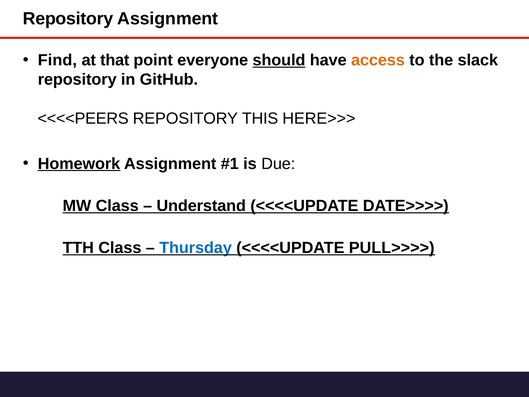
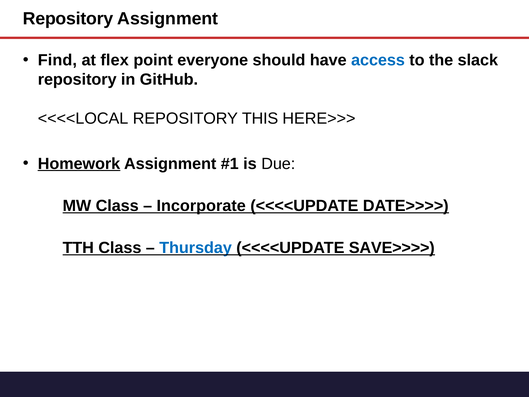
that: that -> flex
should underline: present -> none
access colour: orange -> blue
<<<<PEERS: <<<<PEERS -> <<<<LOCAL
Understand: Understand -> Incorporate
PULL>>>>: PULL>>>> -> SAVE>>>>
